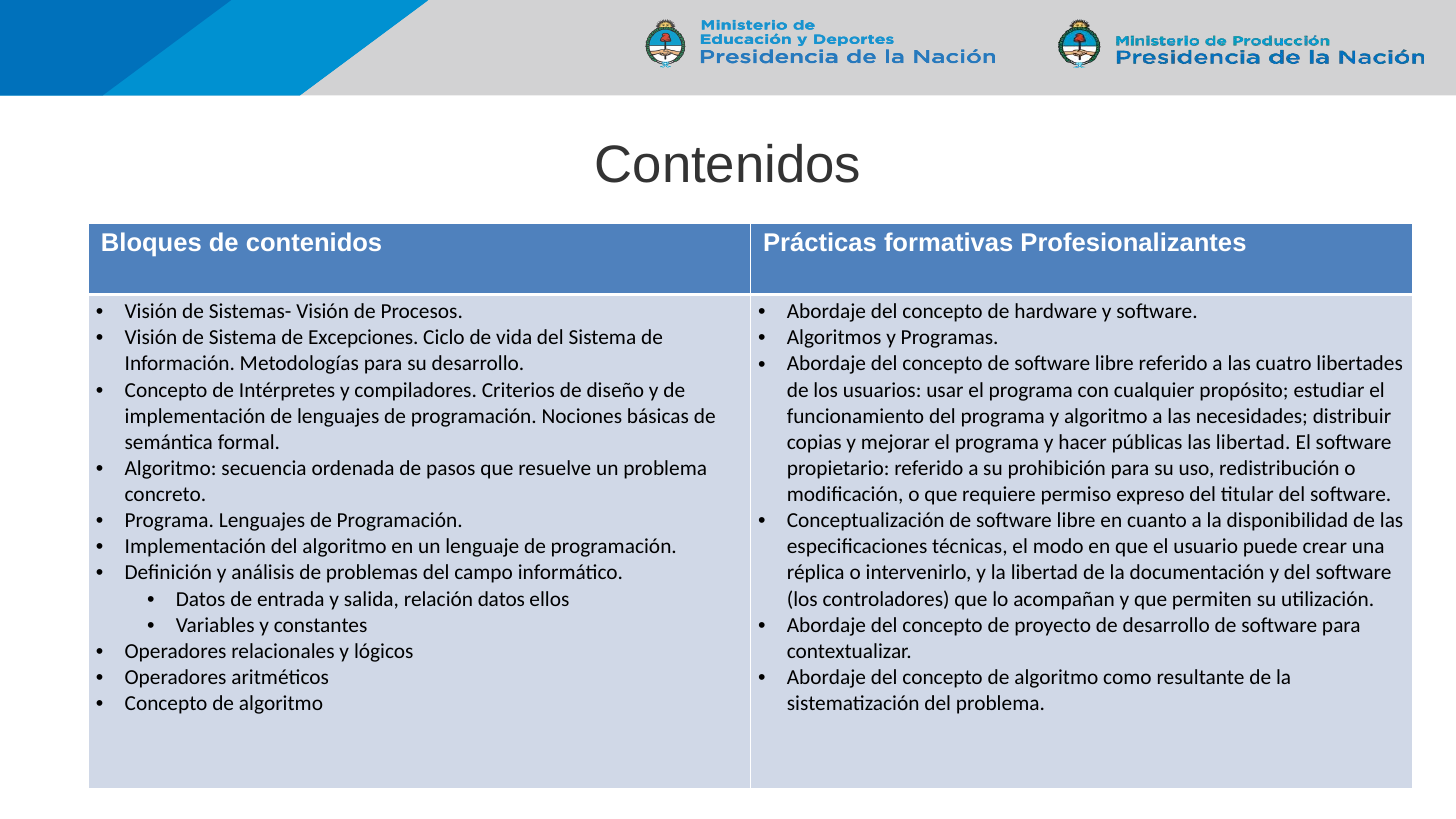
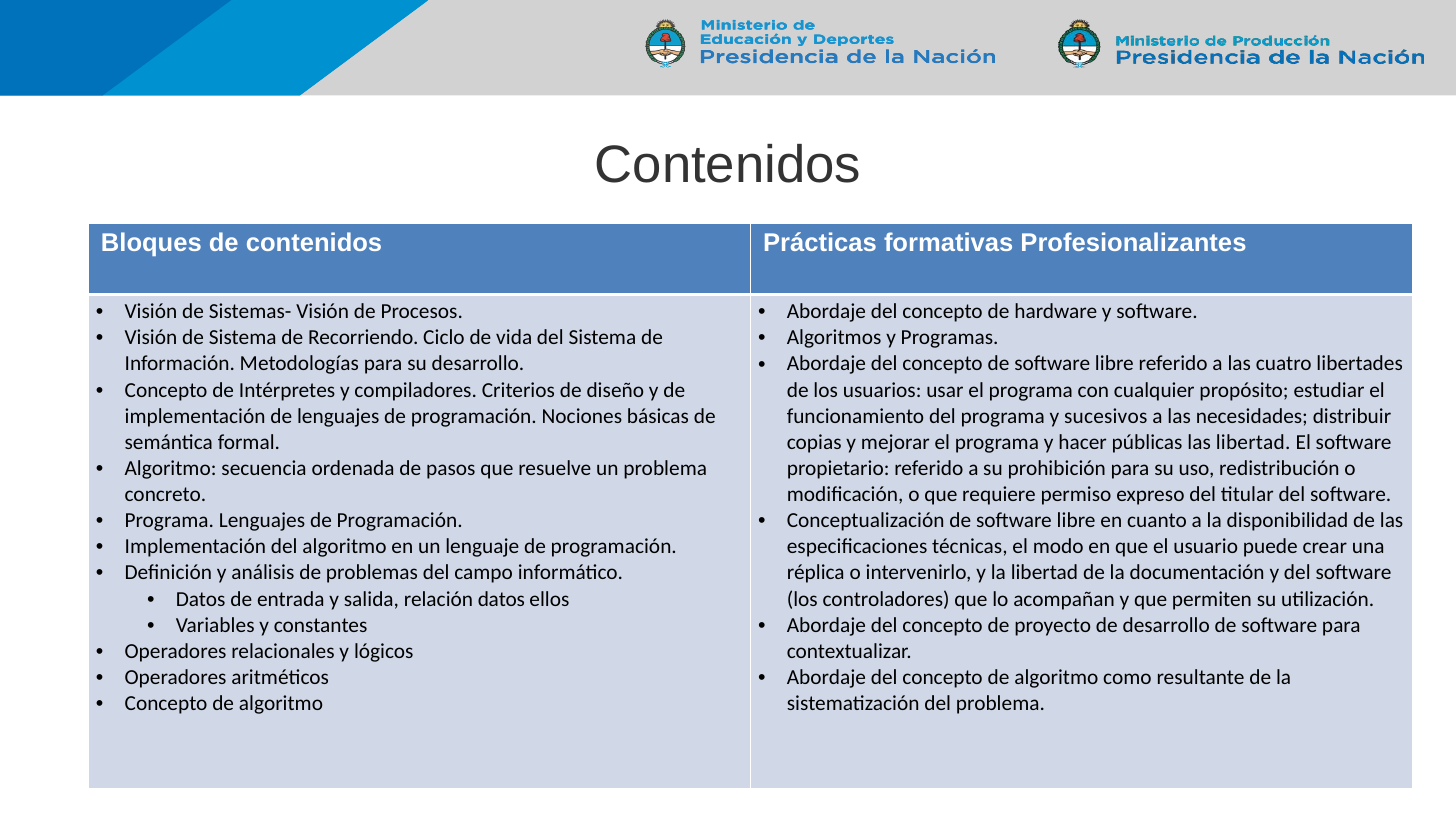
Excepciones: Excepciones -> Recorriendo
y algoritmo: algoritmo -> sucesivos
